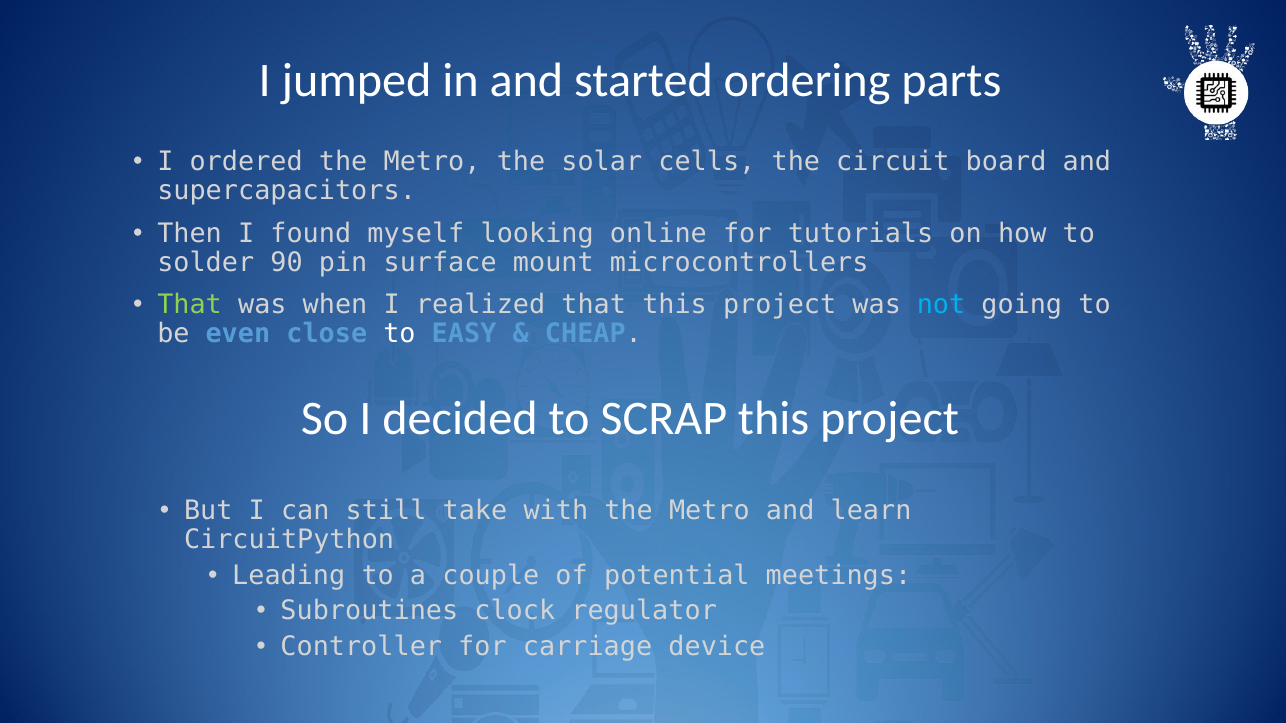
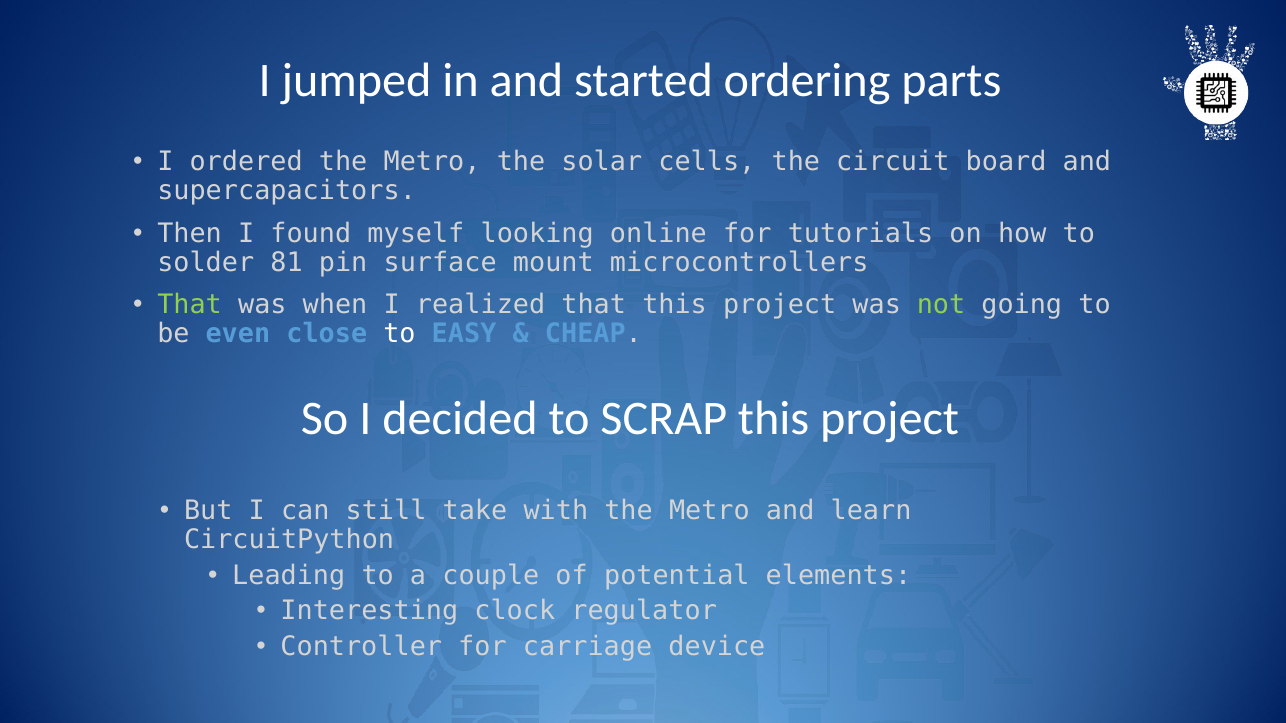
90: 90 -> 81
not colour: light blue -> light green
meetings: meetings -> elements
Subroutines: Subroutines -> Interesting
